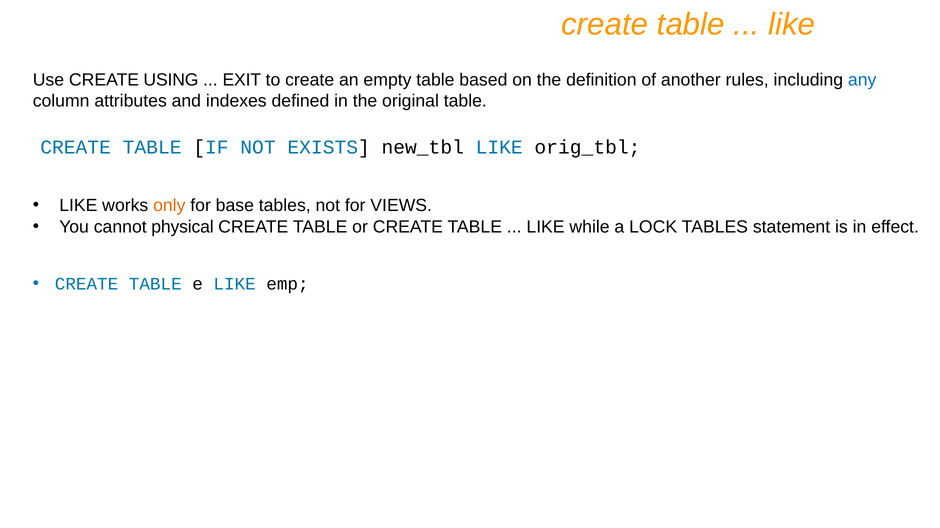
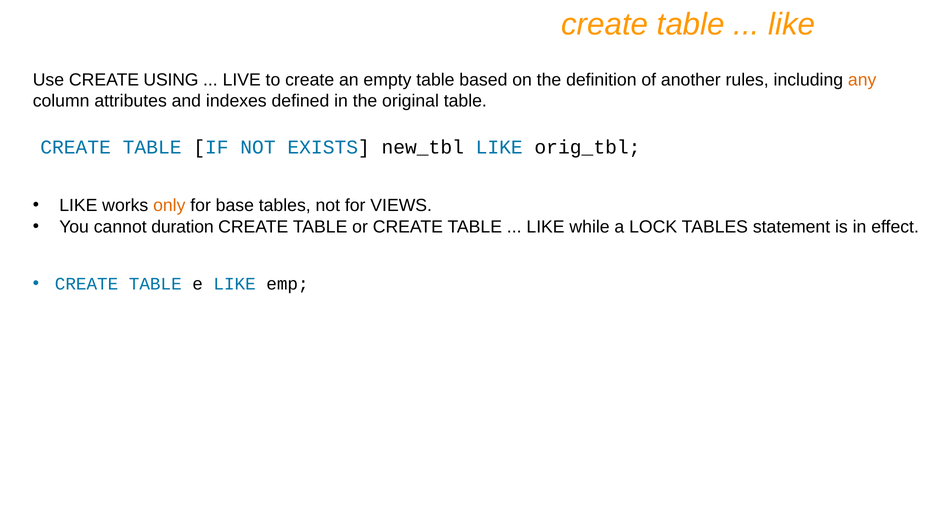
EXIT: EXIT -> LIVE
any colour: blue -> orange
physical: physical -> duration
